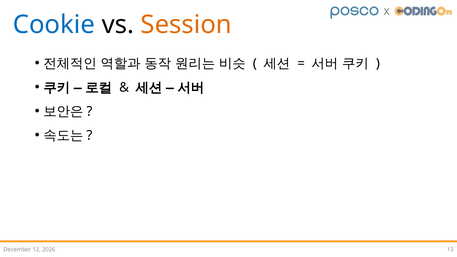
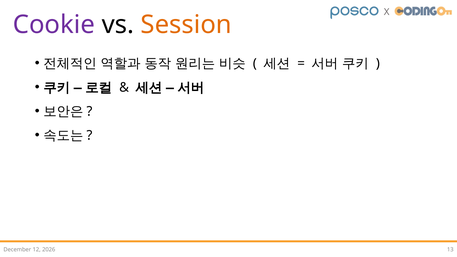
Cookie colour: blue -> purple
